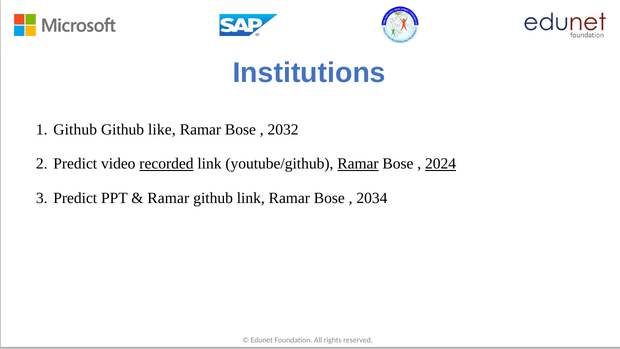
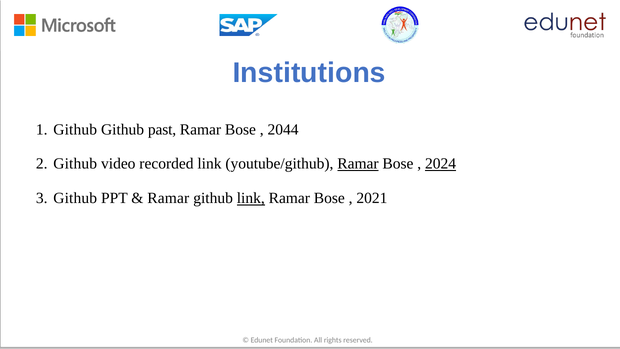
like: like -> past
2032: 2032 -> 2044
Predict at (75, 164): Predict -> Github
recorded underline: present -> none
Predict at (75, 198): Predict -> Github
link at (251, 198) underline: none -> present
2034: 2034 -> 2021
